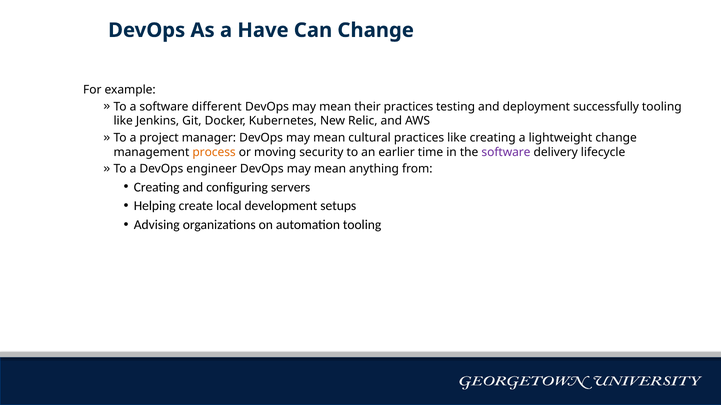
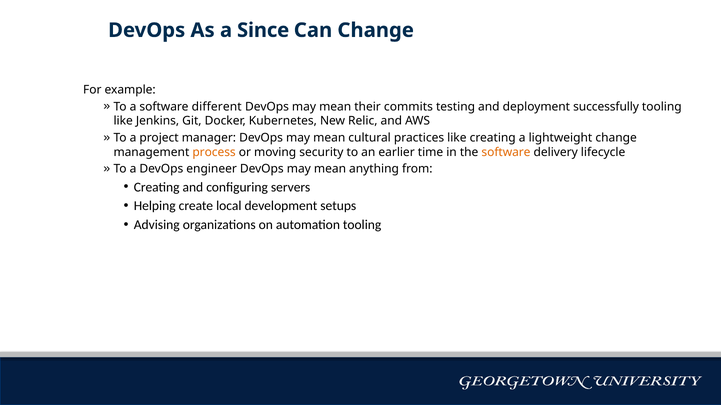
Have: Have -> Since
their practices: practices -> commits
software at (506, 152) colour: purple -> orange
